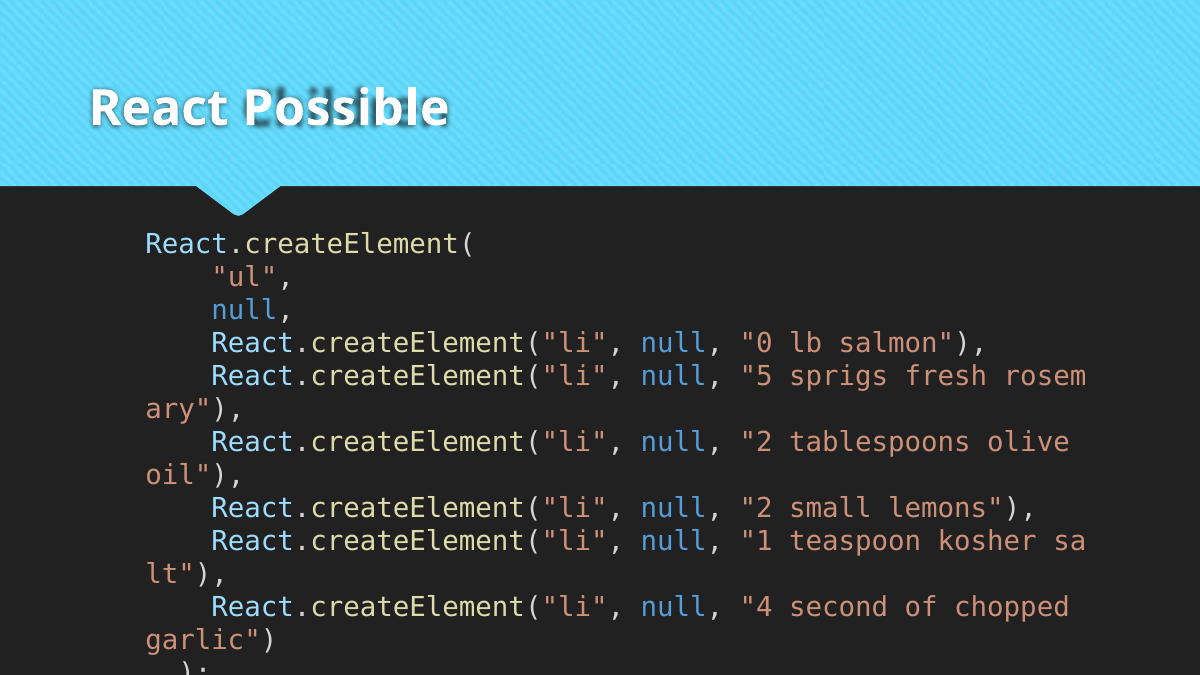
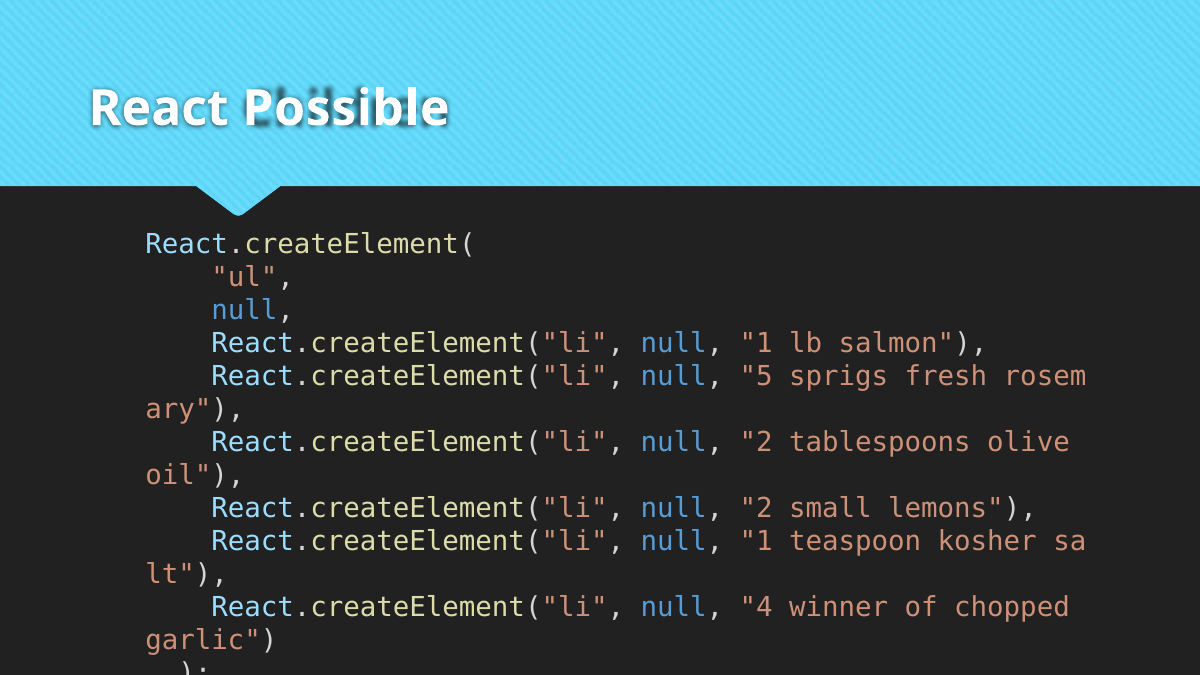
0 at (756, 344): 0 -> 1
second: second -> winner
